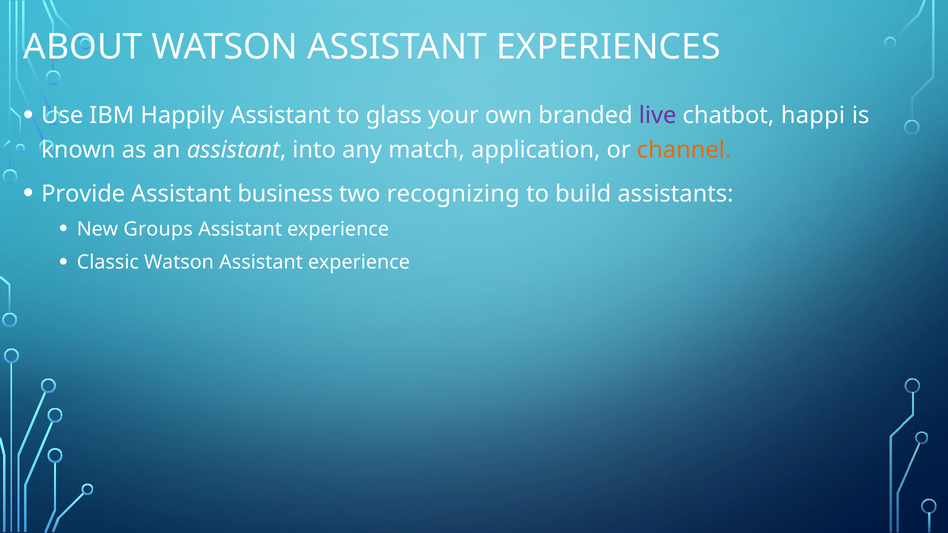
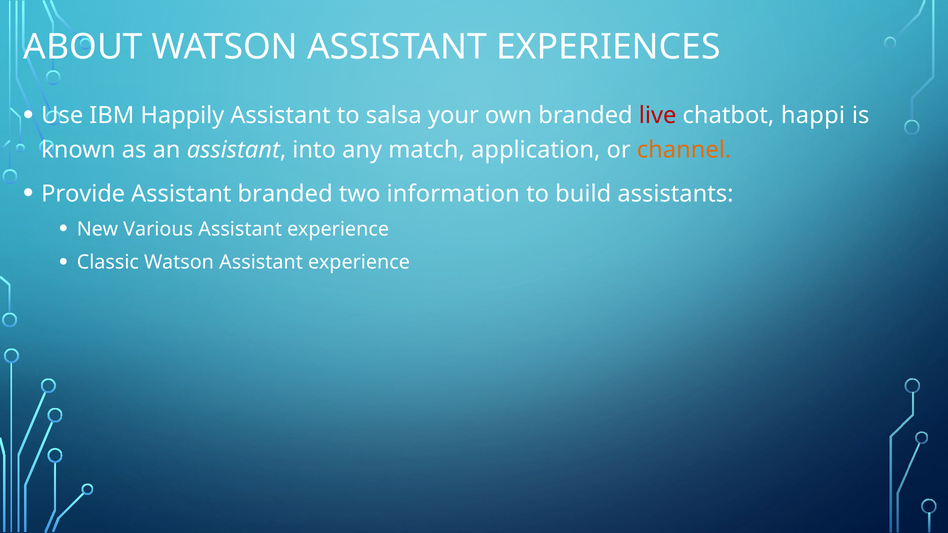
glass: glass -> salsa
live colour: purple -> red
Assistant business: business -> branded
recognizing: recognizing -> information
Groups: Groups -> Various
